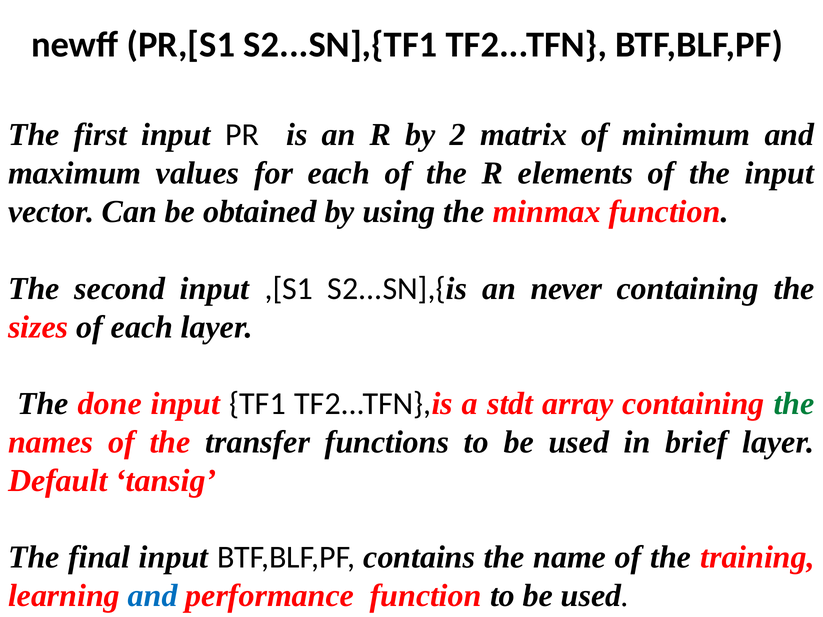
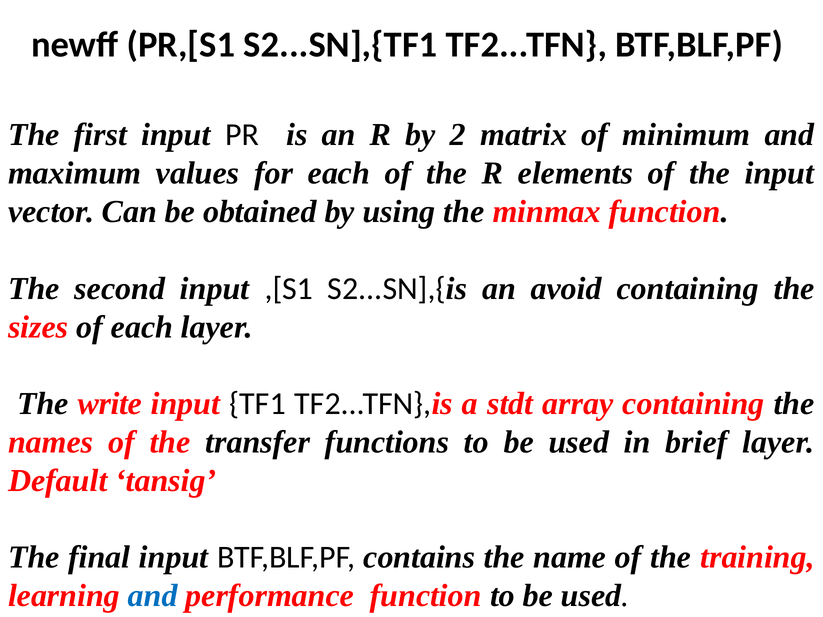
never: never -> avoid
done: done -> write
the at (794, 404) colour: green -> black
